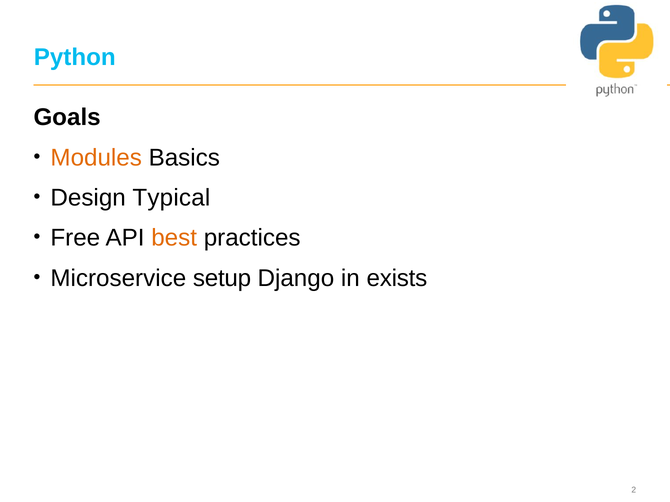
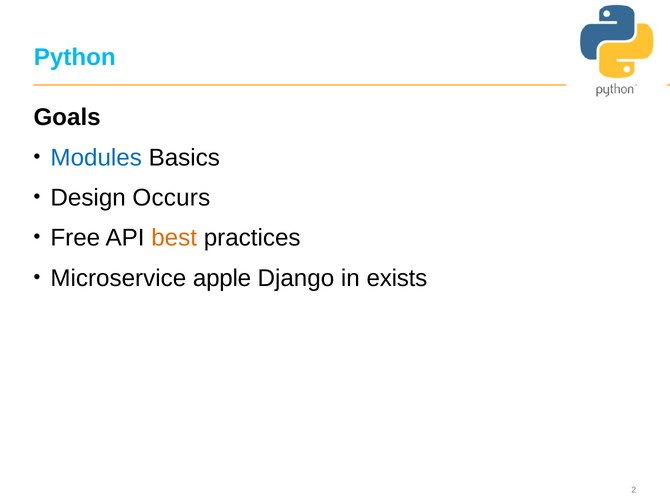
Modules colour: orange -> blue
Typical: Typical -> Occurs
setup: setup -> apple
